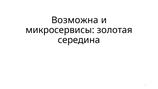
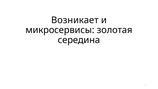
Возможна: Возможна -> Возникает
